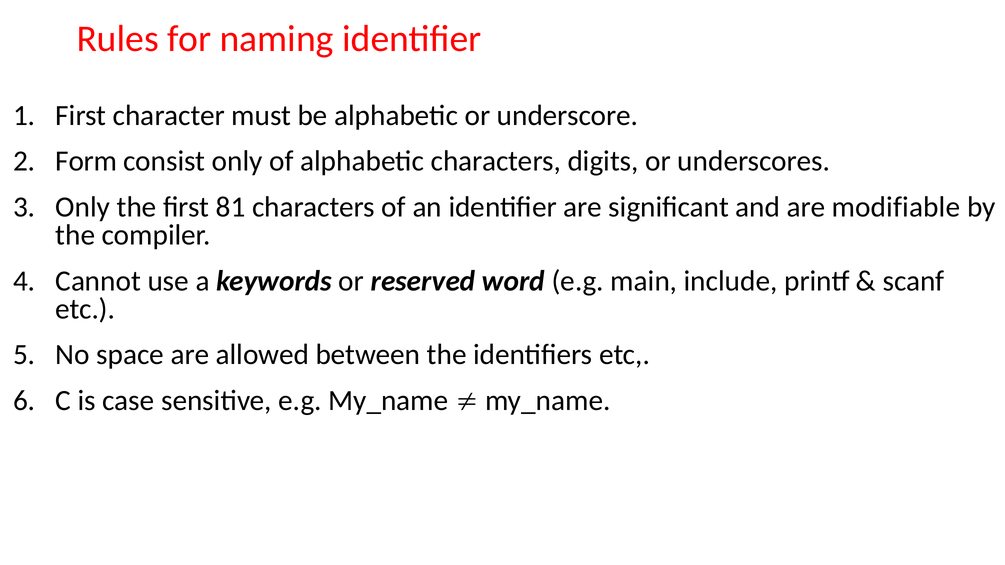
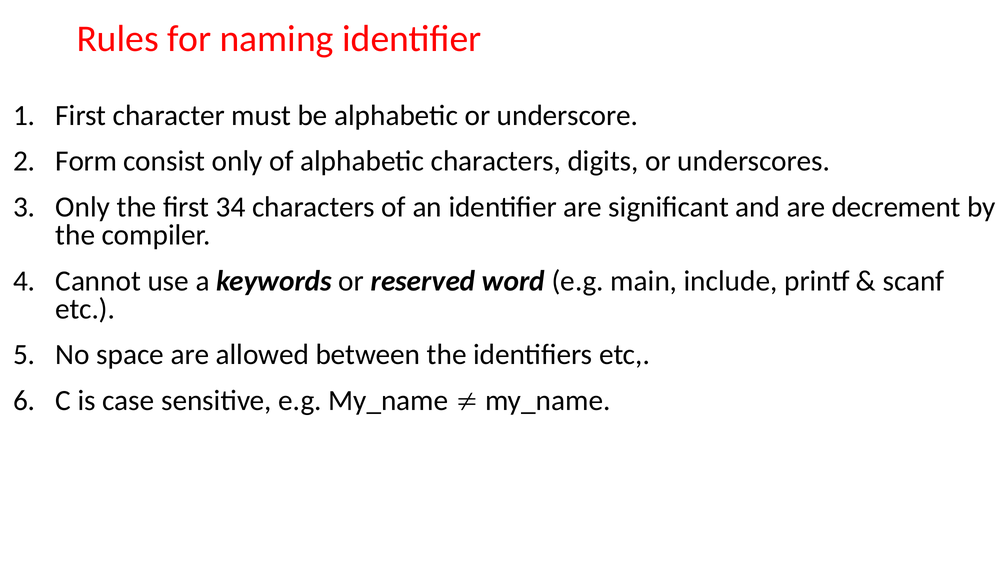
81: 81 -> 34
modifiable: modifiable -> decrement
